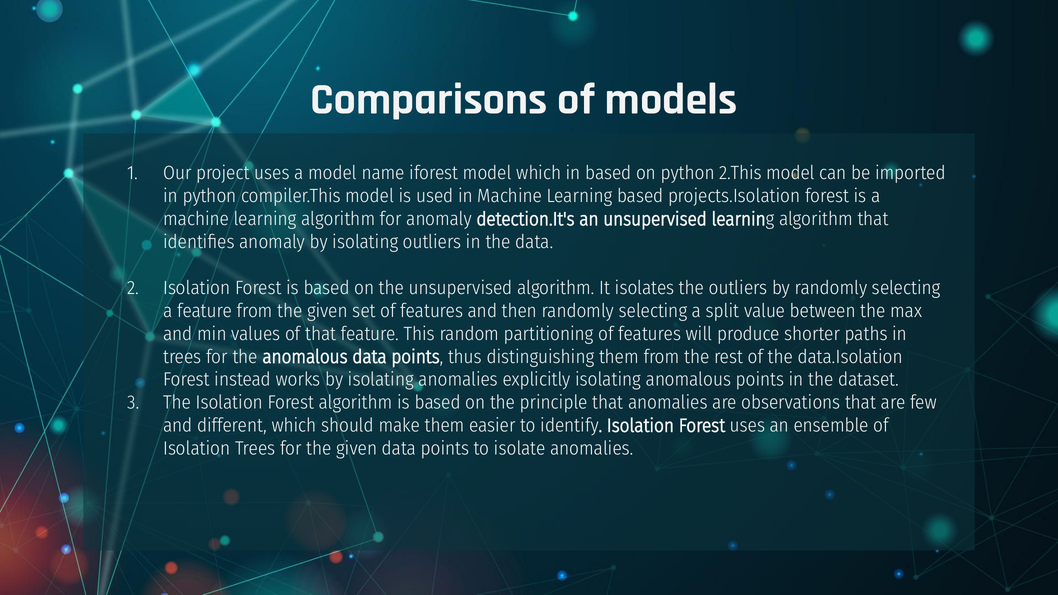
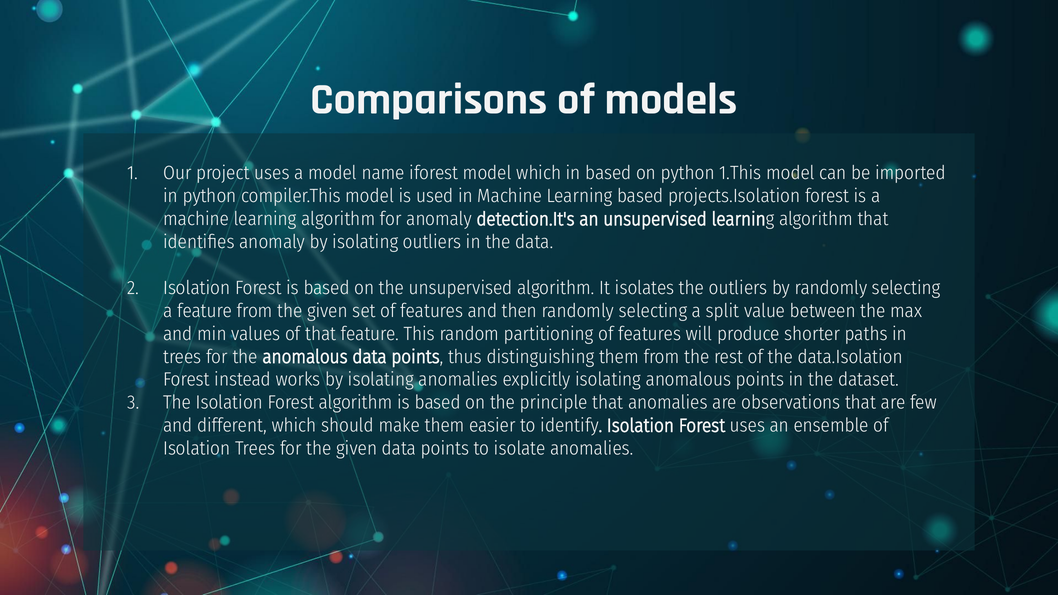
2.This: 2.This -> 1.This
